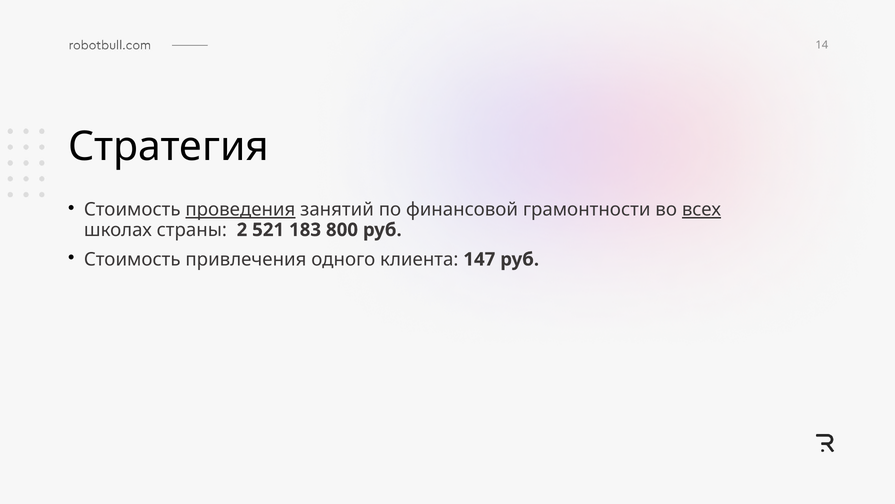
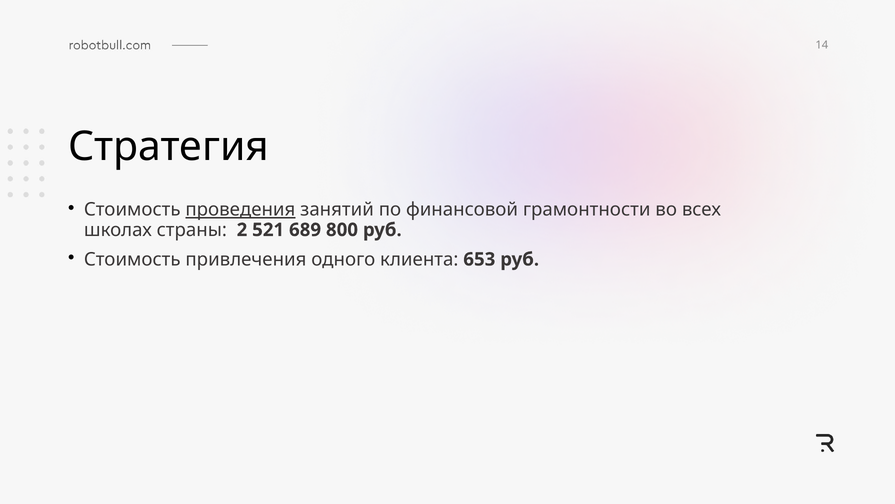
всех underline: present -> none
183: 183 -> 689
147: 147 -> 653
